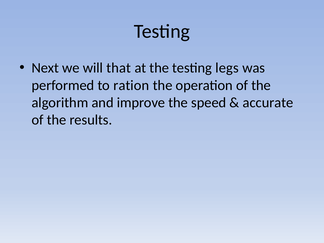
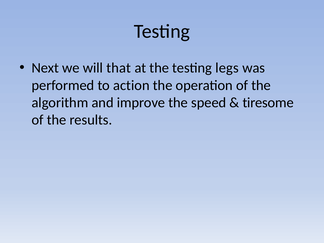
ration: ration -> action
accurate: accurate -> tiresome
